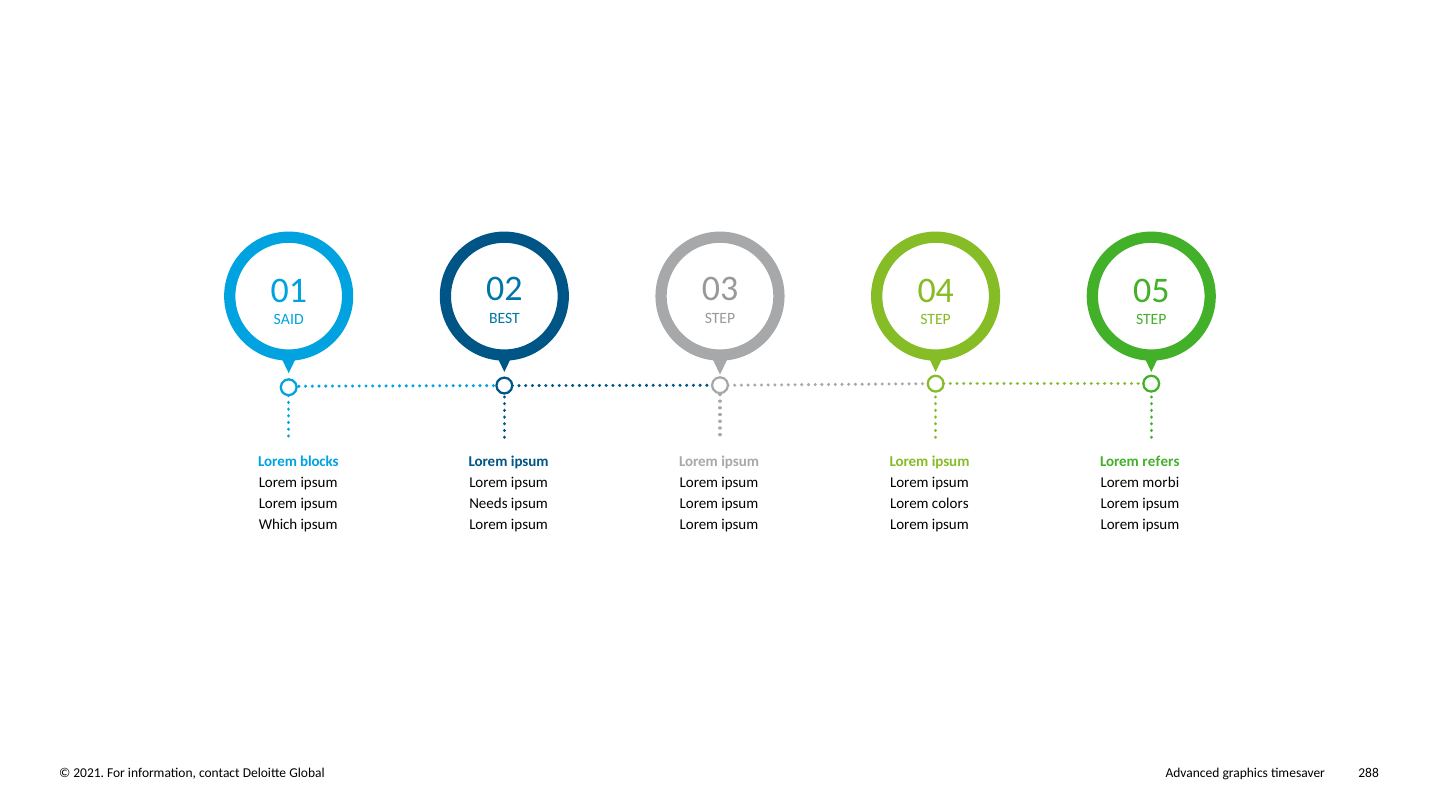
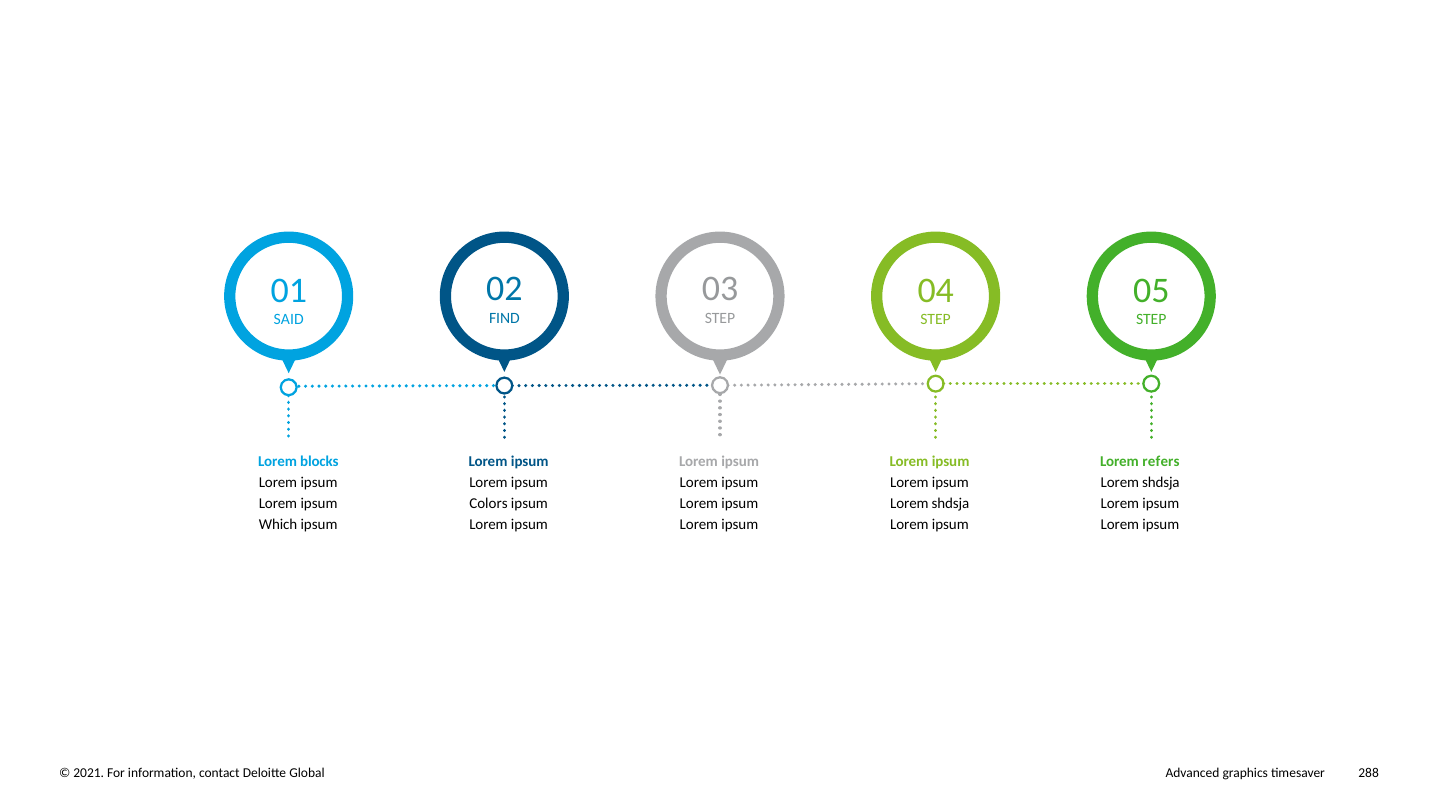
BEST: BEST -> FIND
morbi at (1161, 483): morbi -> shdsja
Needs: Needs -> Colors
colors at (950, 504): colors -> shdsja
